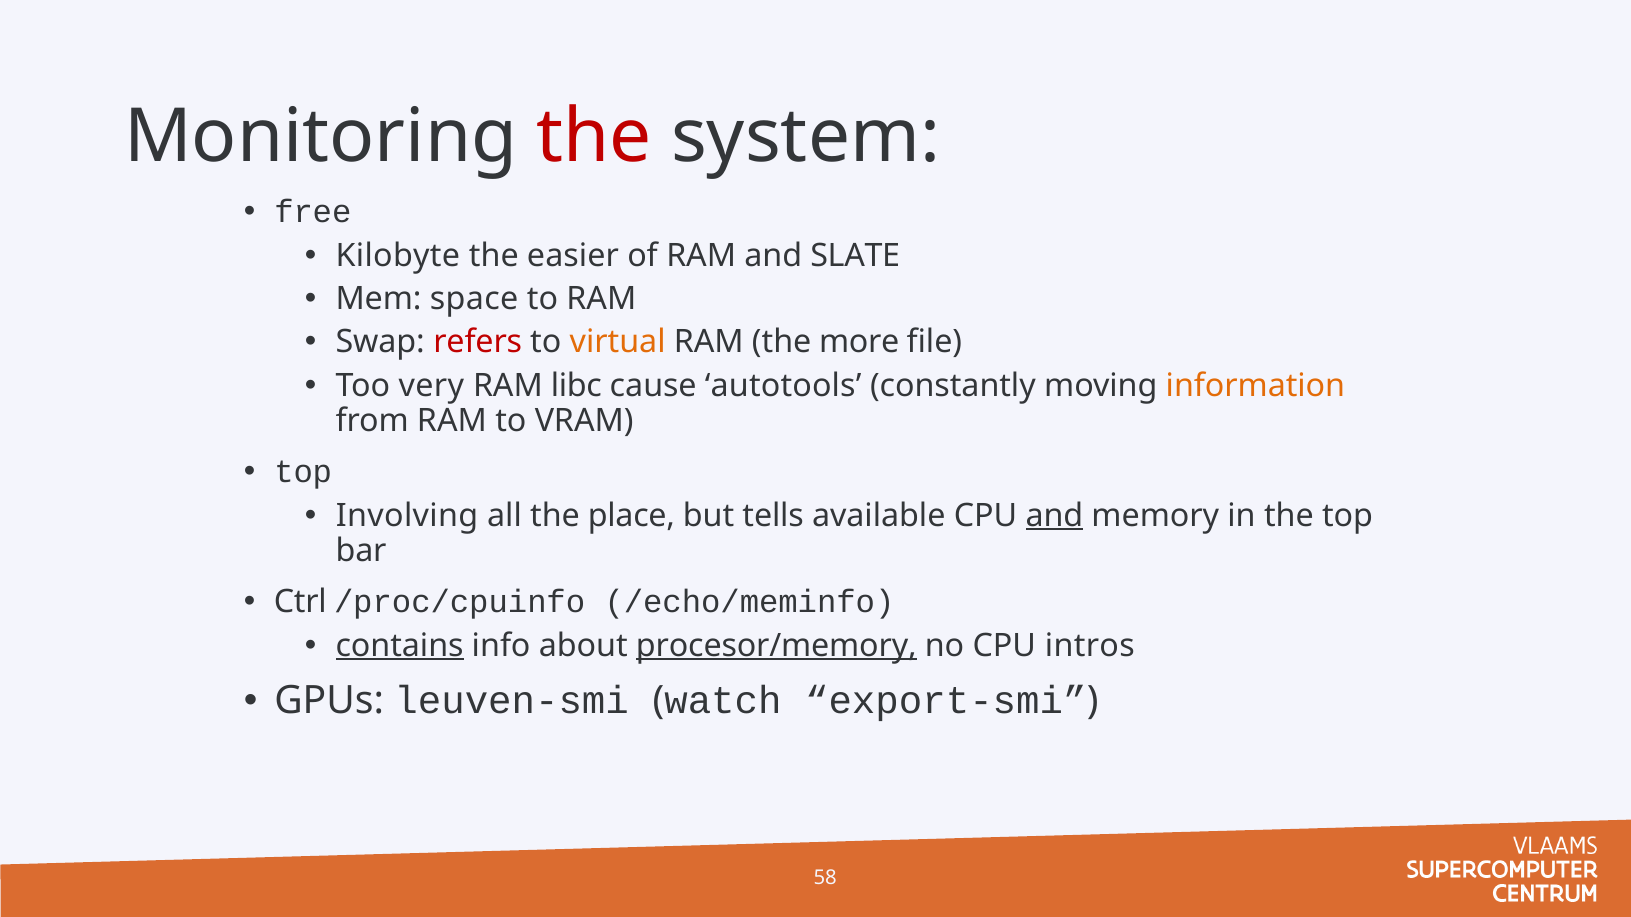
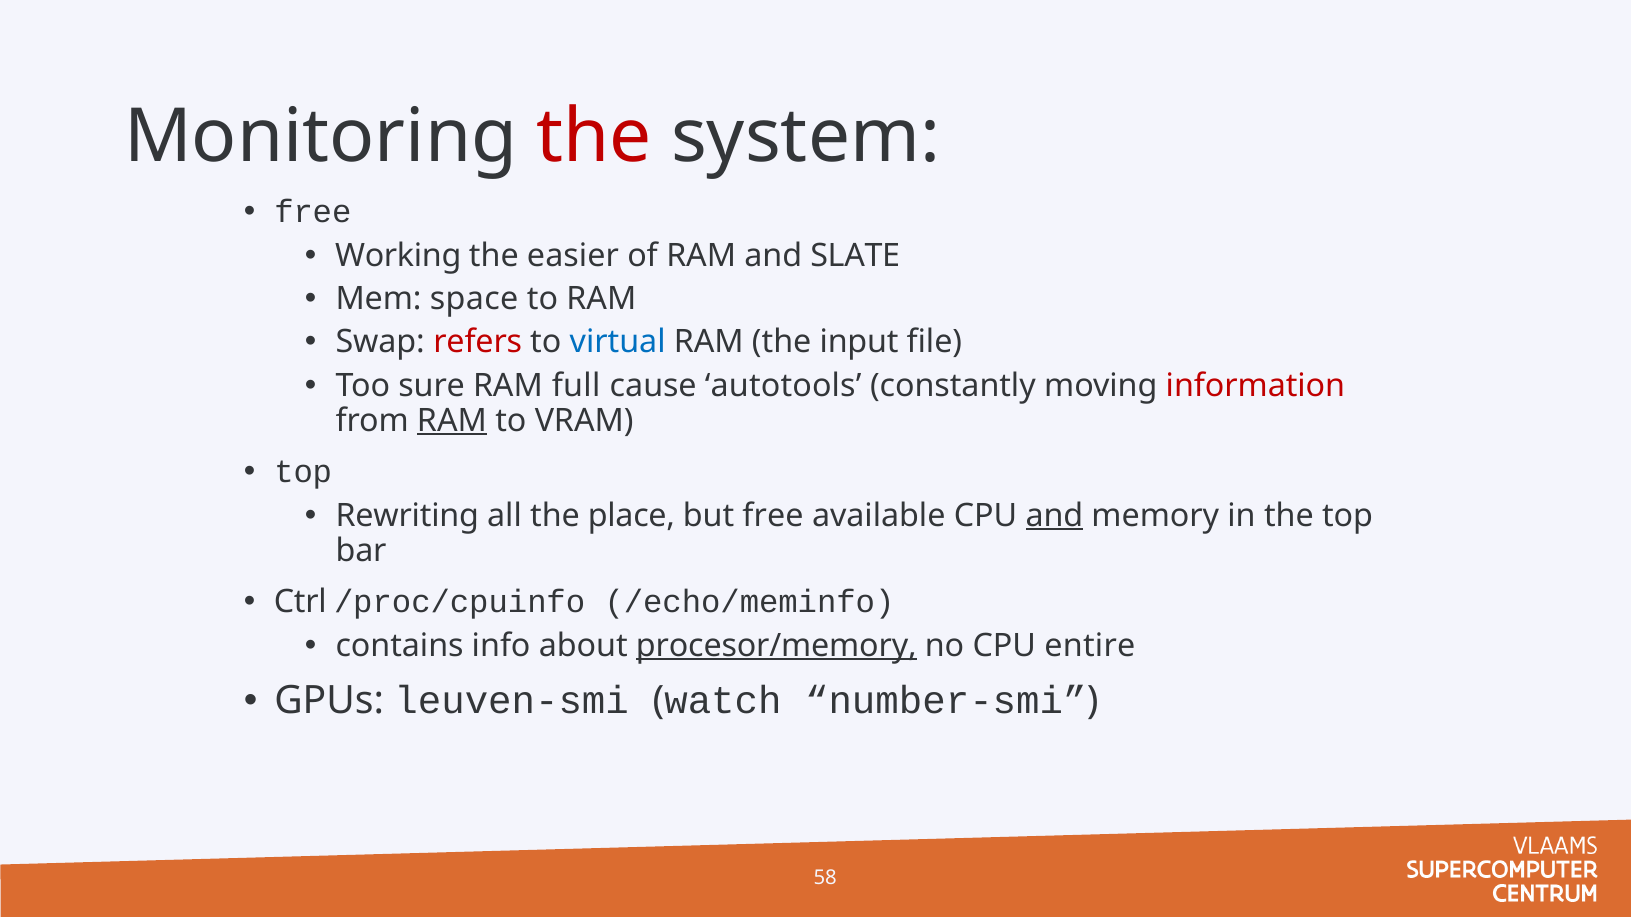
Kilobyte: Kilobyte -> Working
virtual colour: orange -> blue
more: more -> input
very: very -> sure
libc: libc -> full
information colour: orange -> red
RAM at (452, 421) underline: none -> present
Involving: Involving -> Rewriting
but tells: tells -> free
contains underline: present -> none
intros: intros -> entire
export-smi: export-smi -> number-smi
